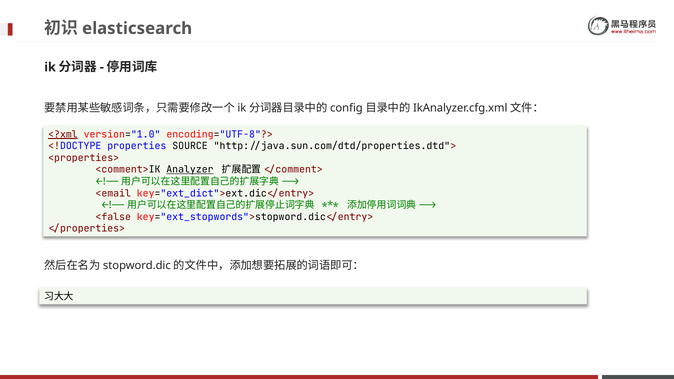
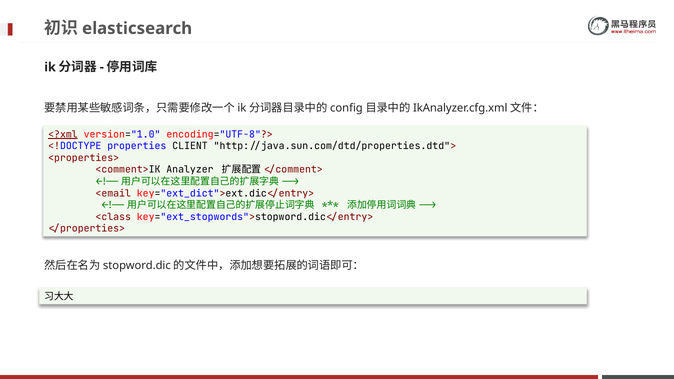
SOURCE: SOURCE -> CLIENT
Analyzer underline: present -> none
<false: <false -> <class
